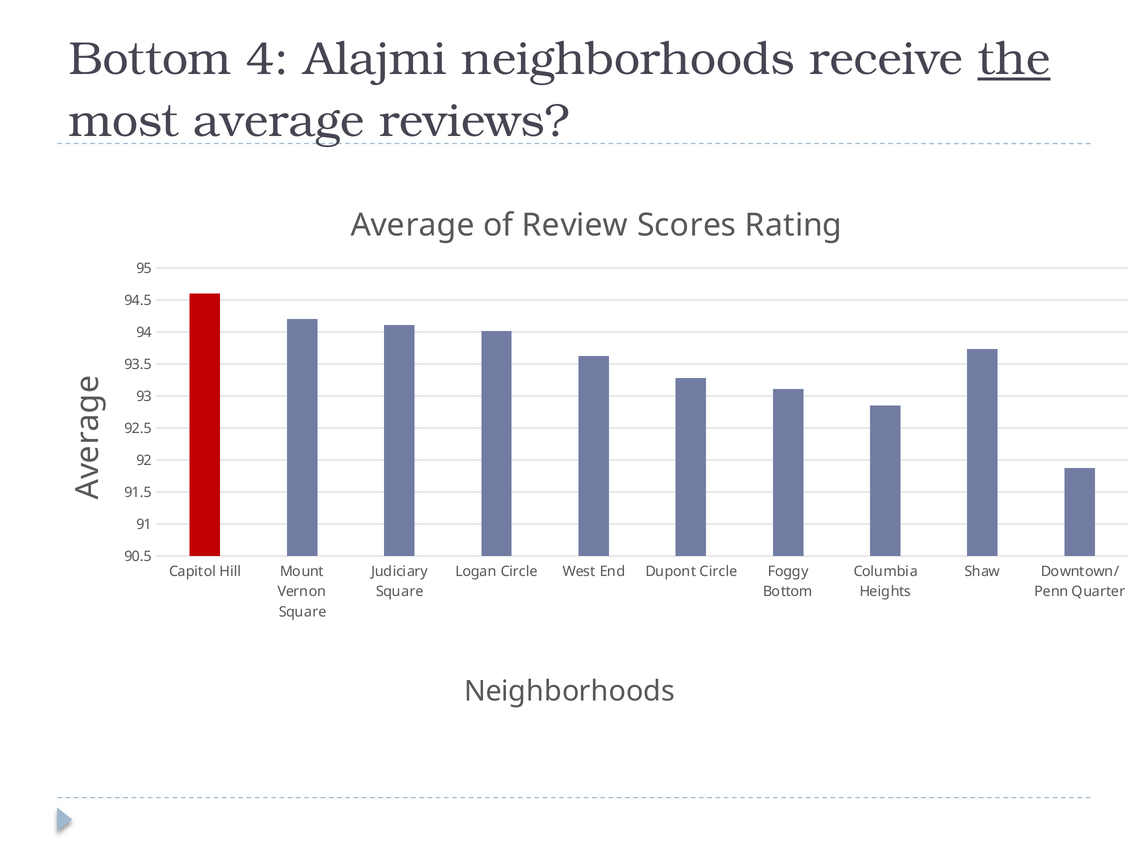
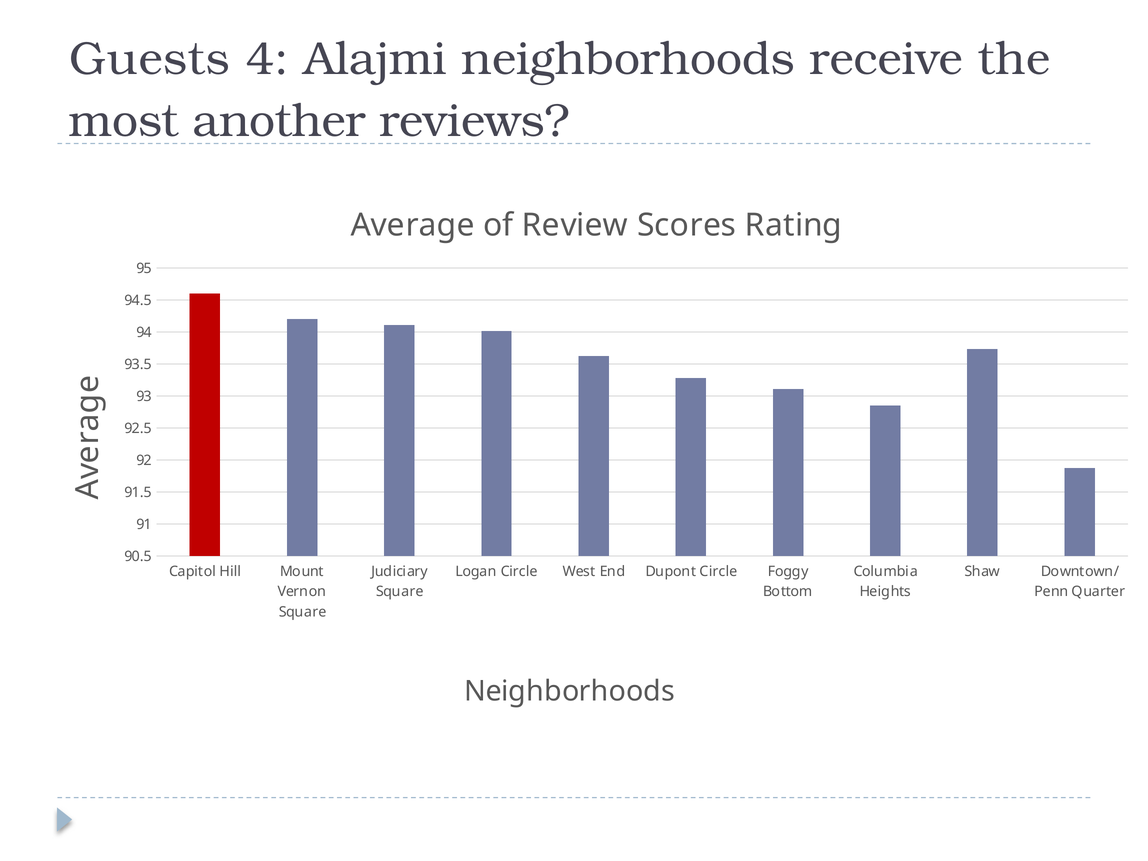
Bottom at (150, 59): Bottom -> Guests
the underline: present -> none
most average: average -> another
